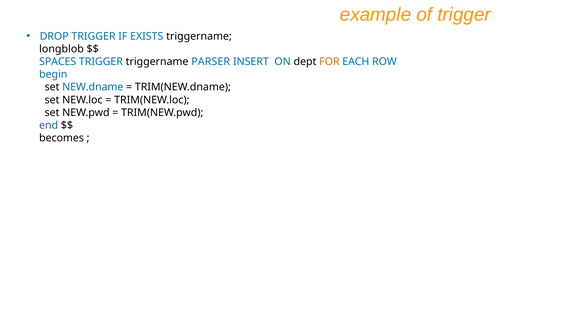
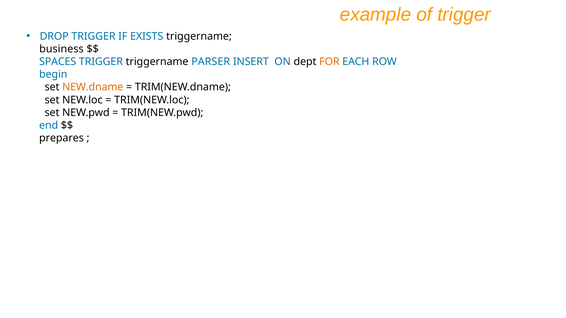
longblob: longblob -> business
NEW.dname colour: blue -> orange
becomes: becomes -> prepares
